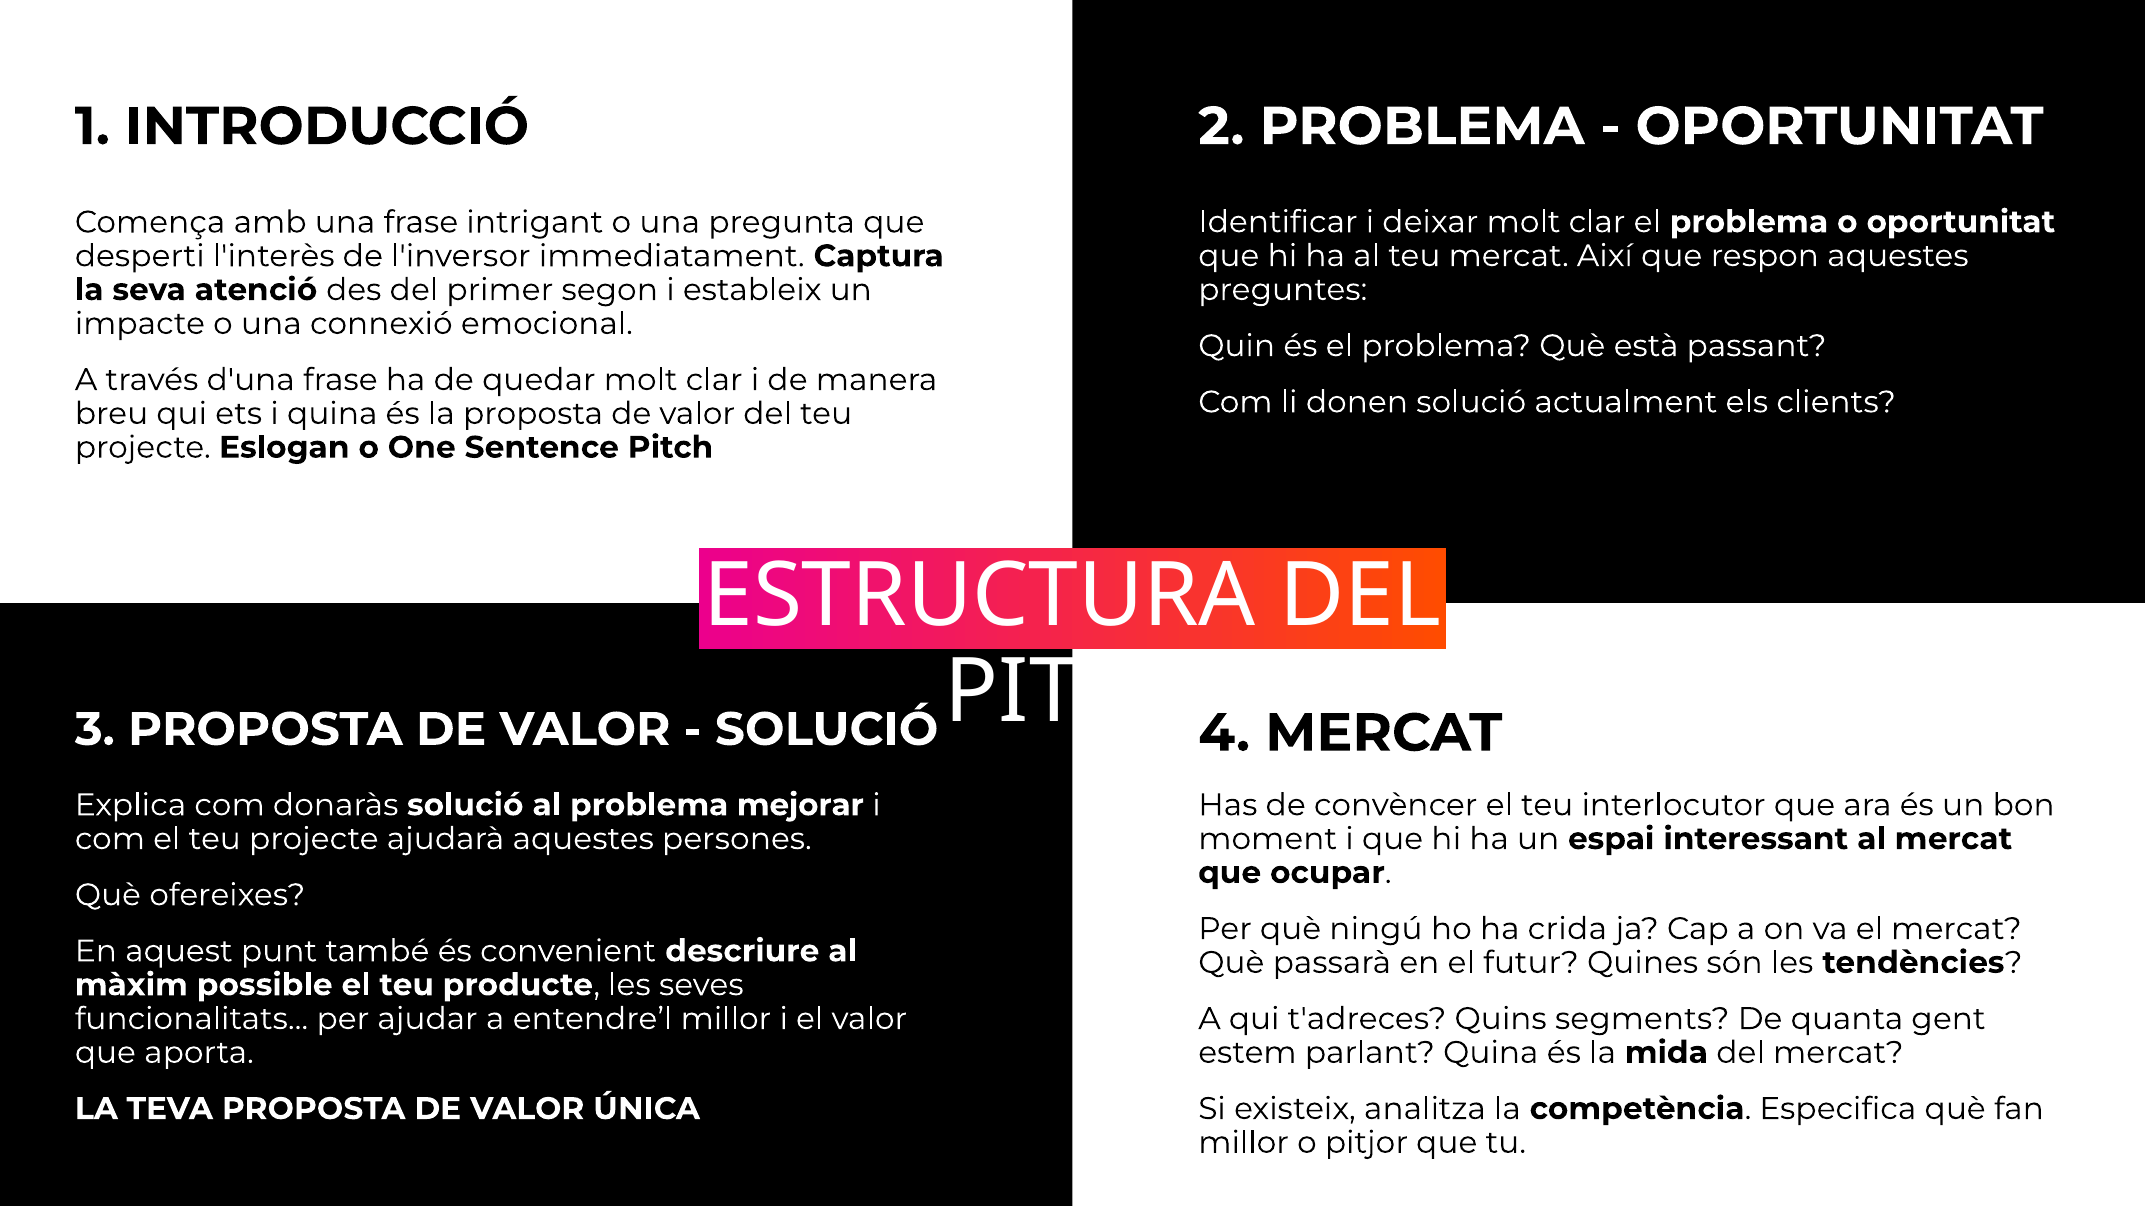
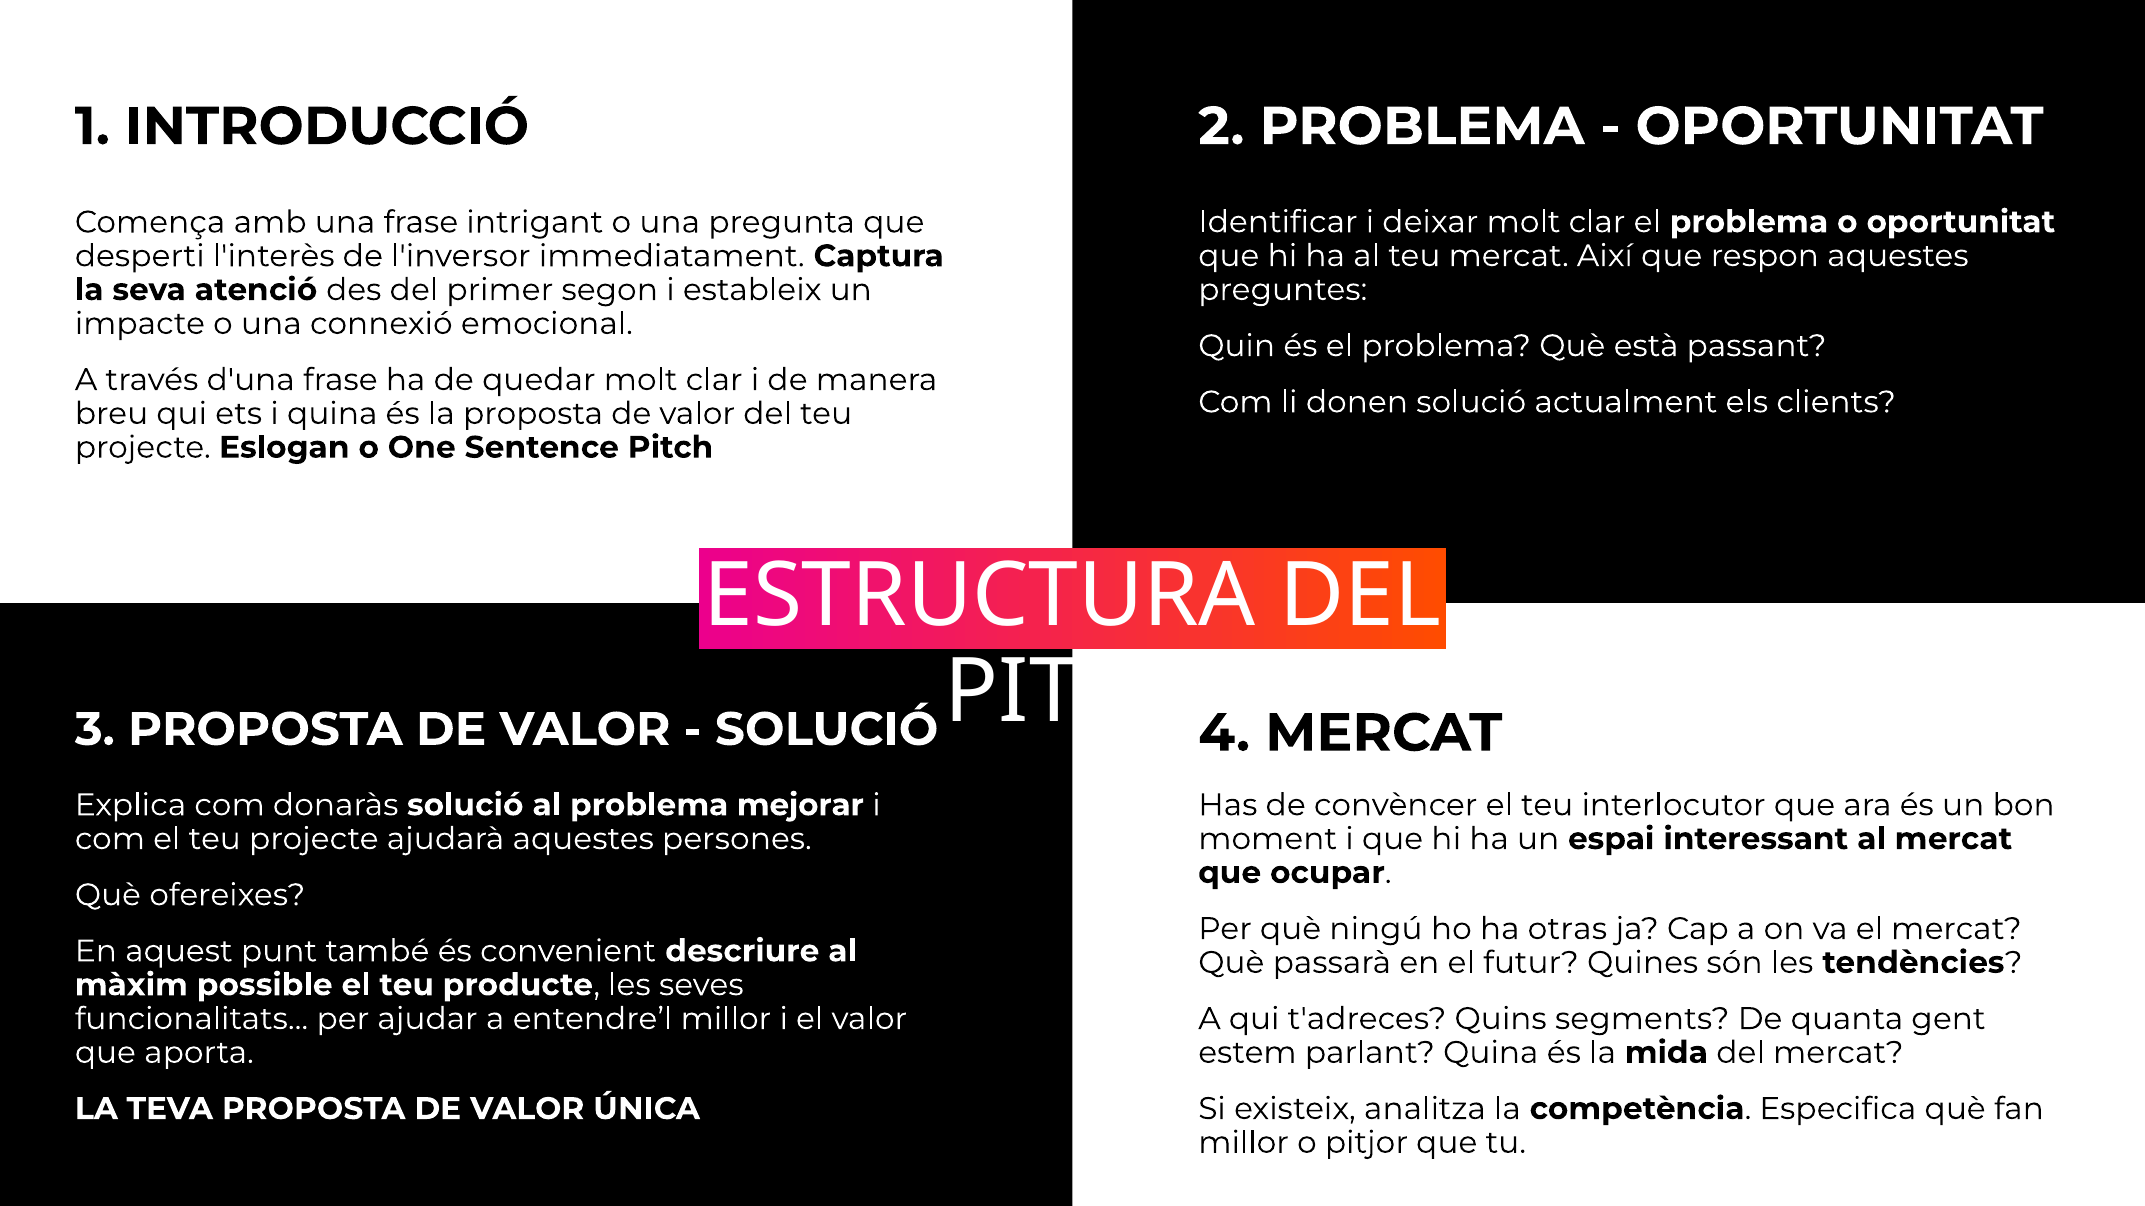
crida: crida -> otras
